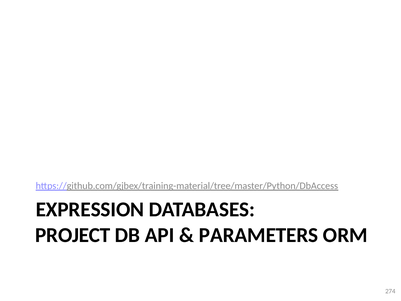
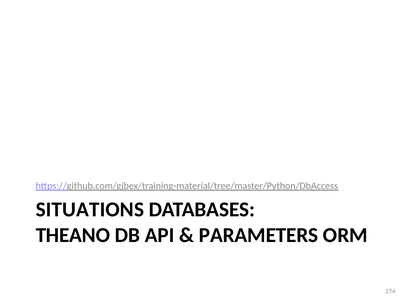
EXPRESSION: EXPRESSION -> SITUATIONS
PROJECT: PROJECT -> THEANO
